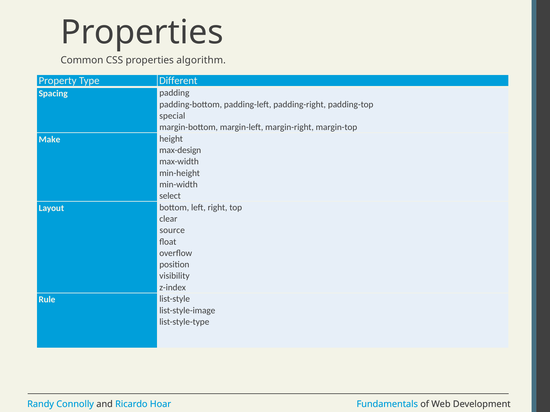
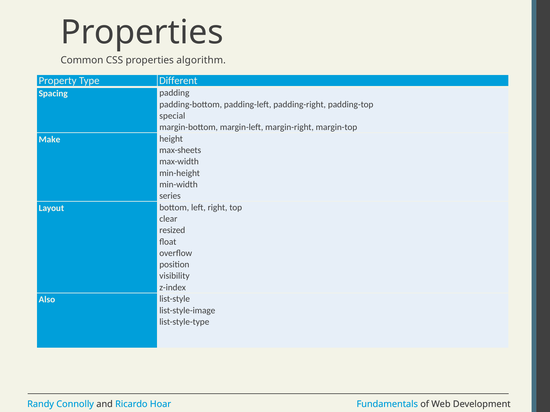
max-design: max-design -> max-sheets
select: select -> series
source: source -> resized
Rule: Rule -> Also
